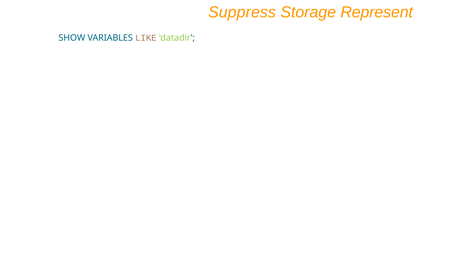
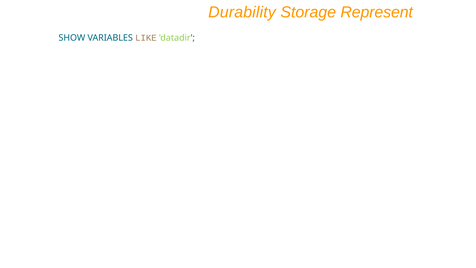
Suppress: Suppress -> Durability
